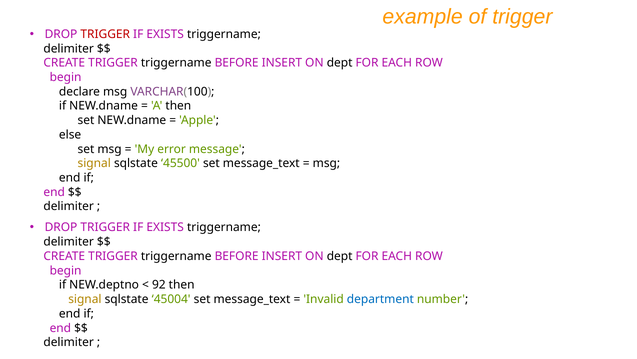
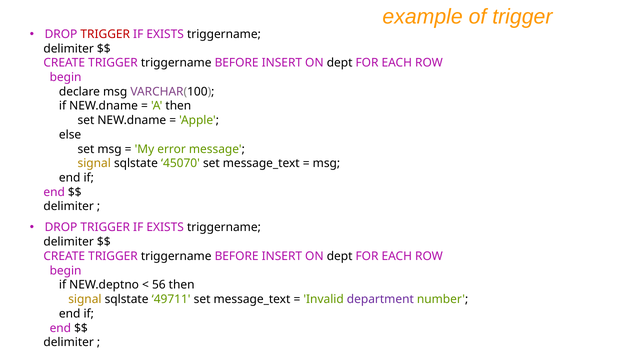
45500: 45500 -> 45070
92: 92 -> 56
45004: 45004 -> 49711
department colour: blue -> purple
